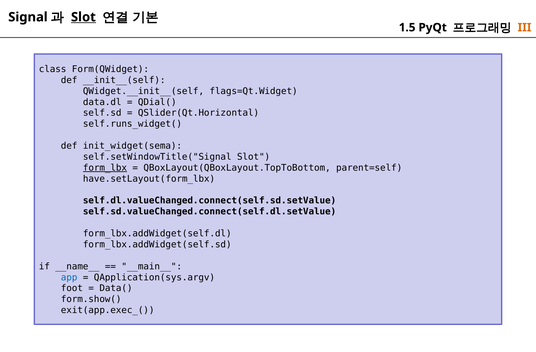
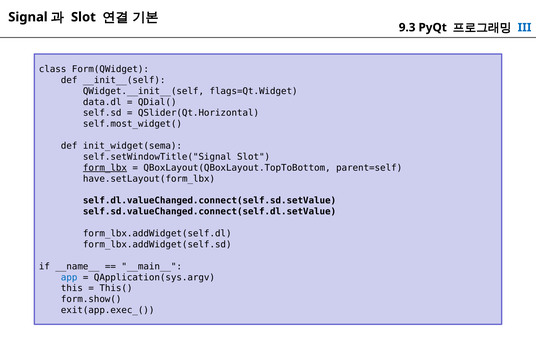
Slot at (83, 17) underline: present -> none
1.5: 1.5 -> 9.3
III colour: orange -> blue
self.runs_widget(: self.runs_widget( -> self.most_widget(
foot: foot -> this
Data(: Data( -> This(
